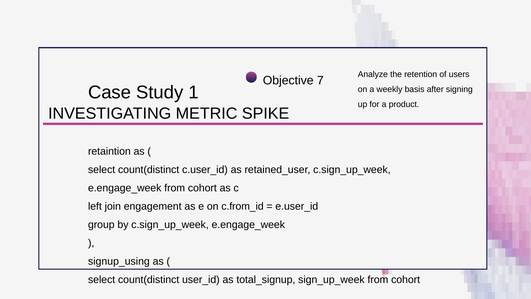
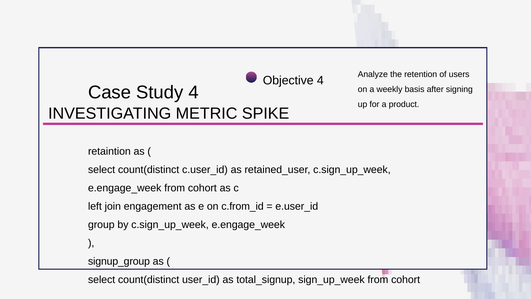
Objective 7: 7 -> 4
Study 1: 1 -> 4
signup_using: signup_using -> signup_group
